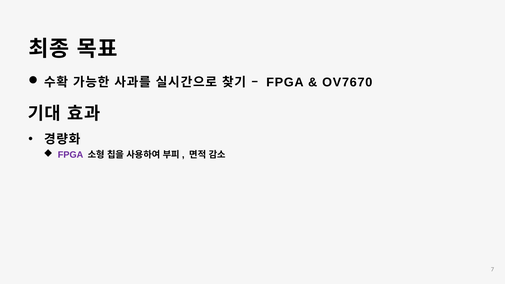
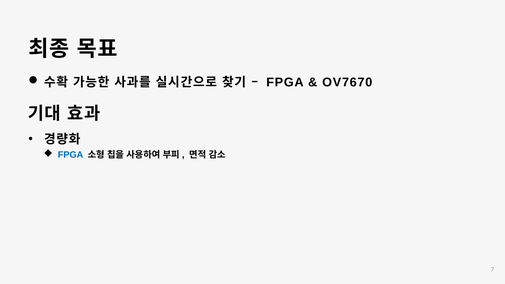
FPGA at (71, 155) colour: purple -> blue
